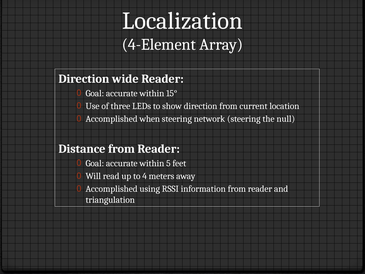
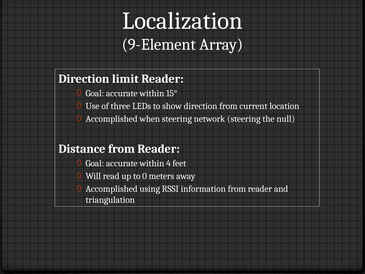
4-Element: 4-Element -> 9-Element
wide: wide -> limit
5: 5 -> 4
to 4: 4 -> 0
